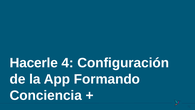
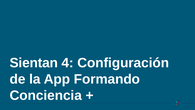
Hacerle: Hacerle -> Sientan
